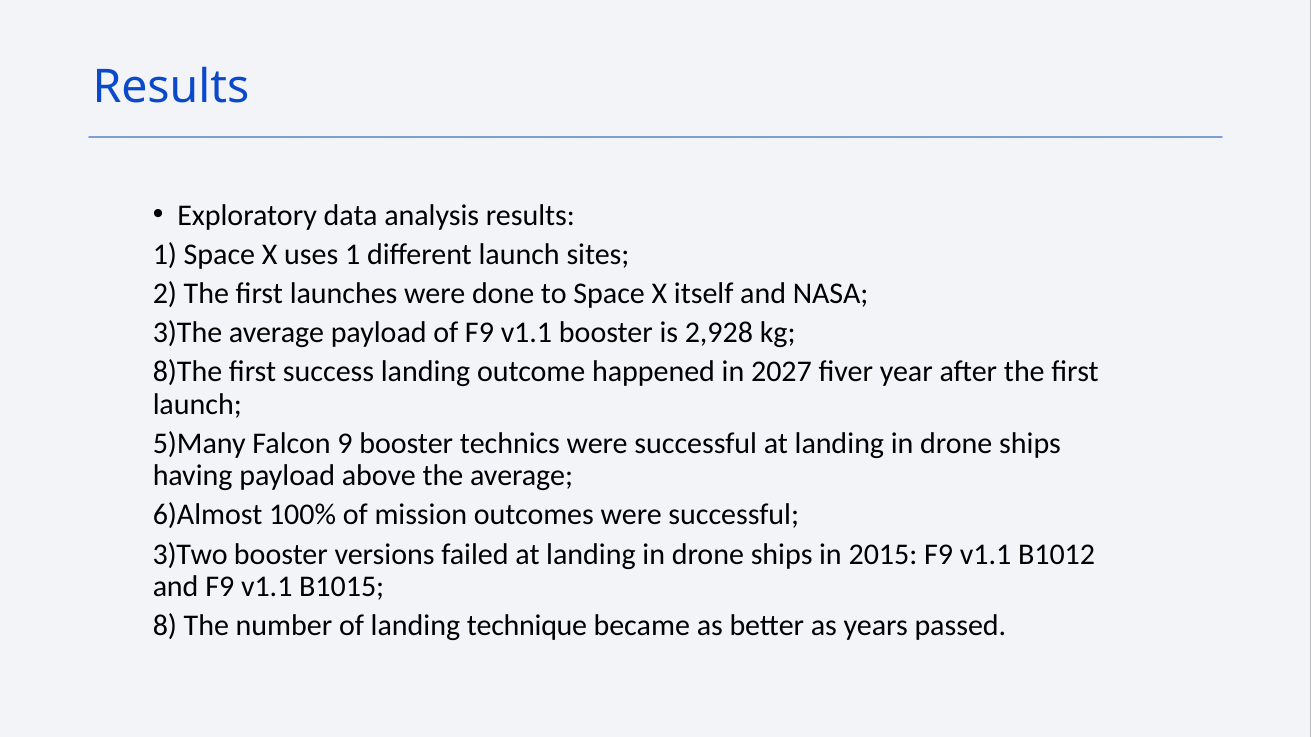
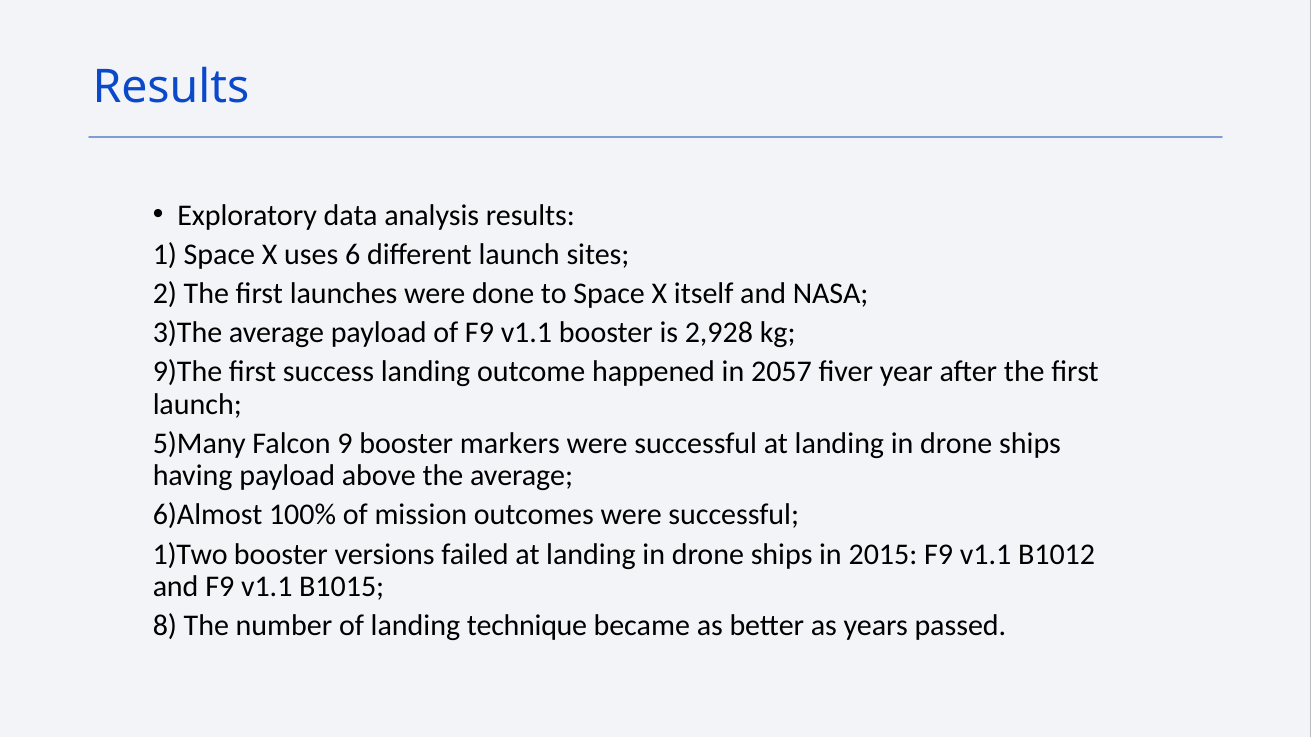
uses 1: 1 -> 6
8)The: 8)The -> 9)The
2027: 2027 -> 2057
technics: technics -> markers
3)Two: 3)Two -> 1)Two
